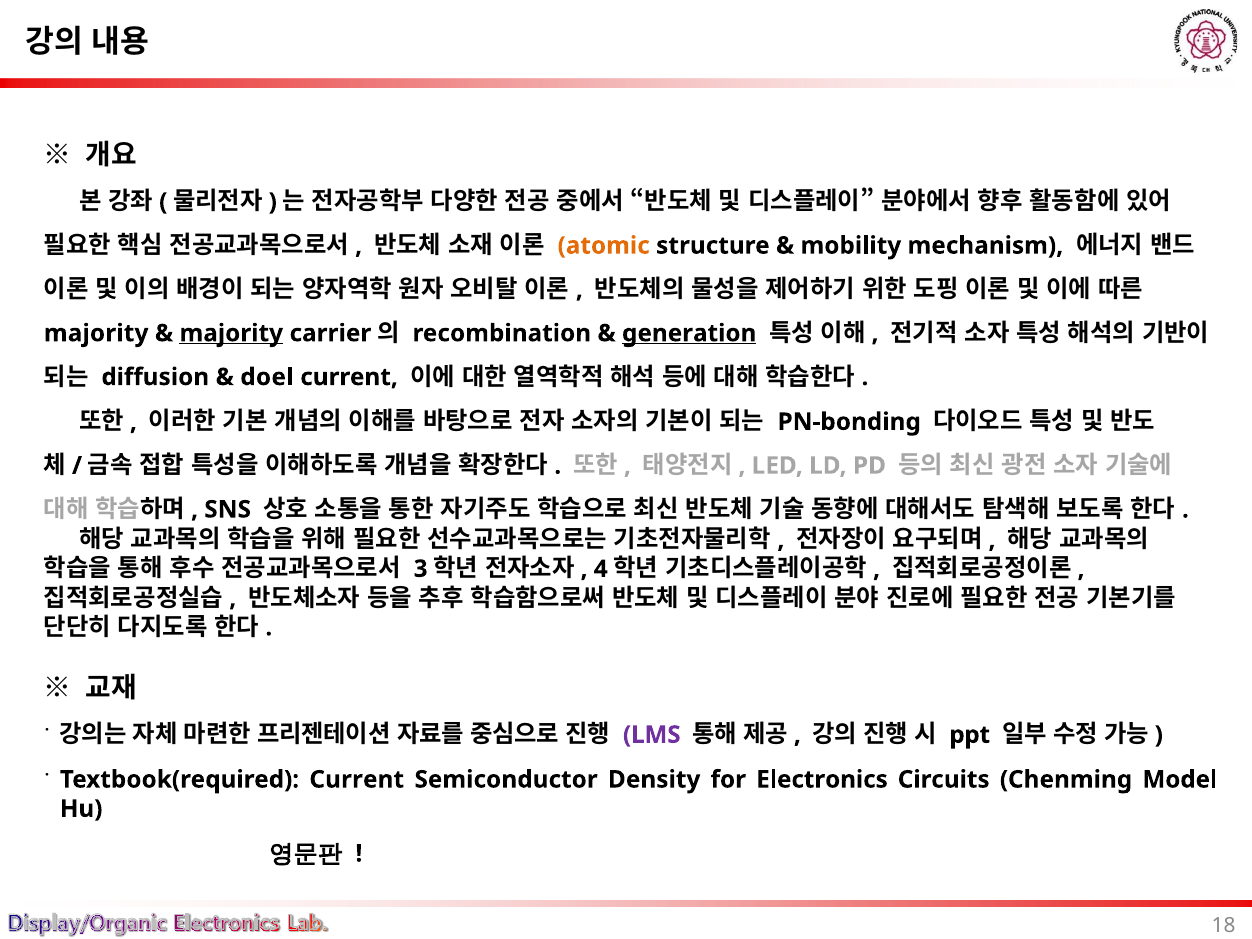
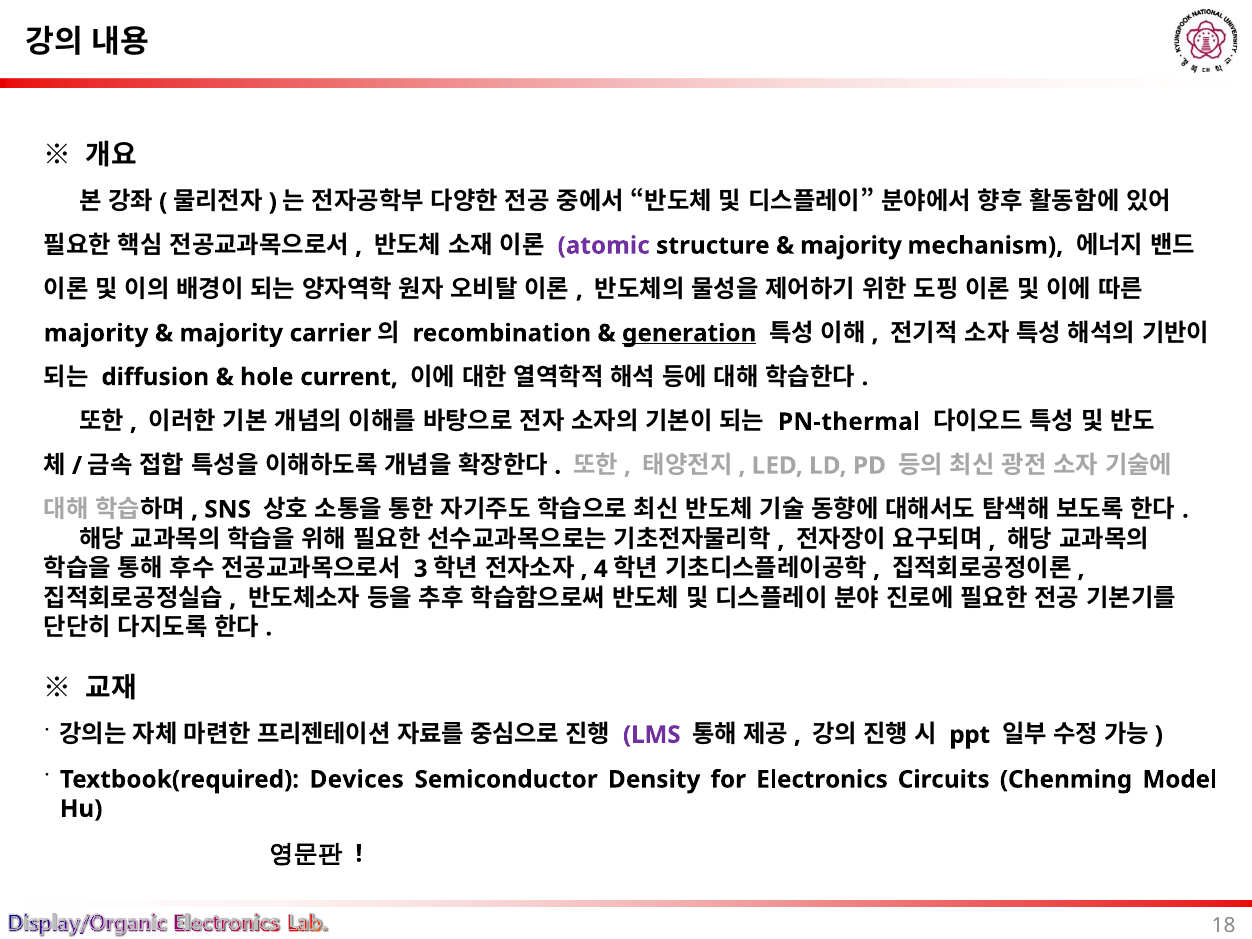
atomic colour: orange -> purple
mobility at (851, 246): mobility -> majority
majority at (231, 333) underline: present -> none
doel: doel -> hole
PN-bonding: PN-bonding -> PN-thermal
Textbook(required Current: Current -> Devices
